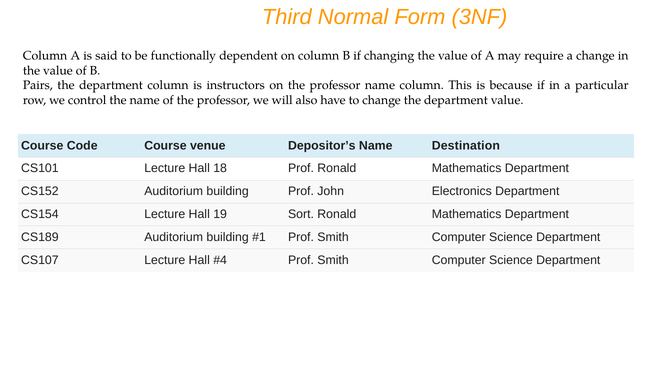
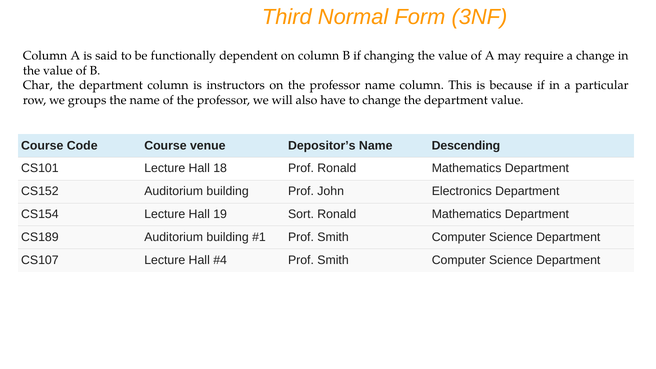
Pairs: Pairs -> Char
control: control -> groups
Destination: Destination -> Descending
